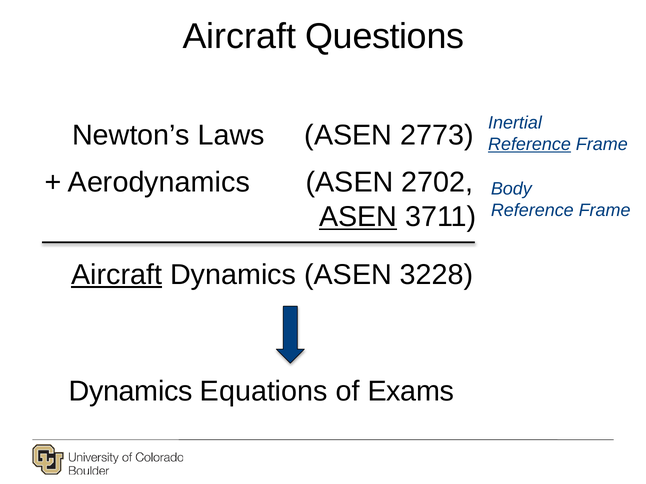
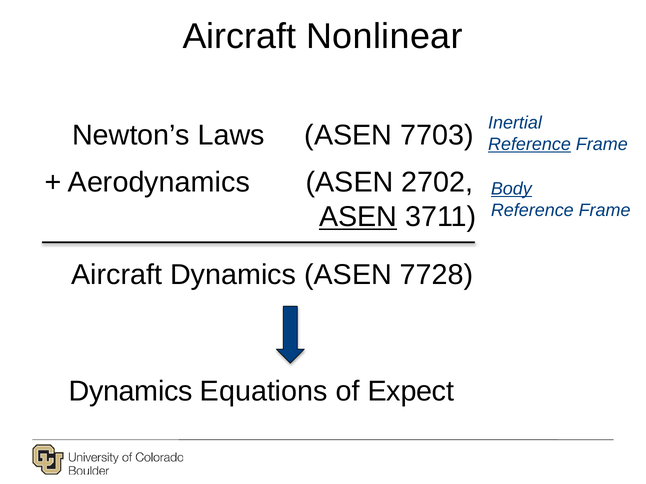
Questions: Questions -> Nonlinear
2773: 2773 -> 7703
Body underline: none -> present
Aircraft at (117, 275) underline: present -> none
3228: 3228 -> 7728
Exams: Exams -> Expect
